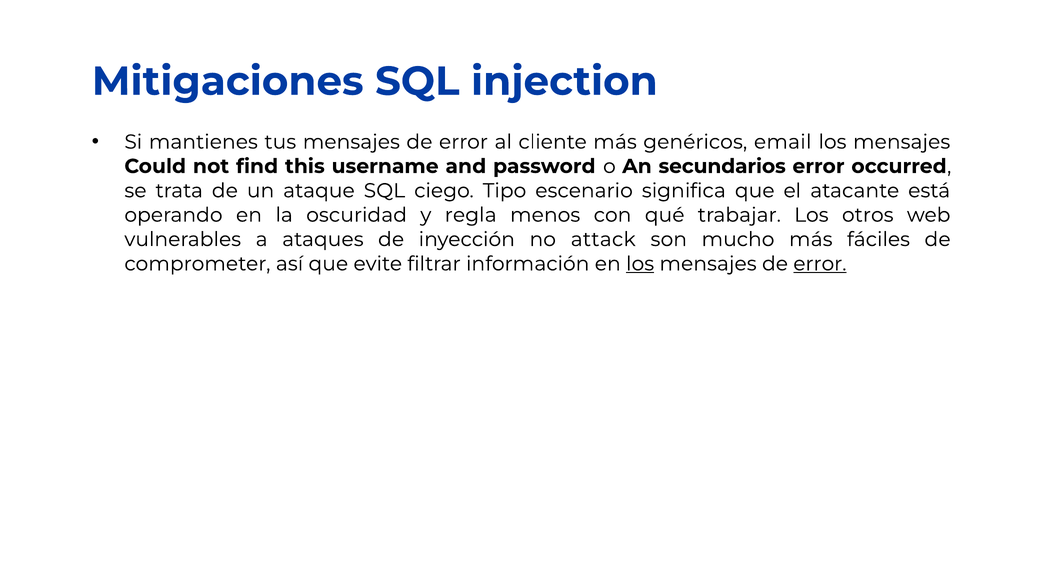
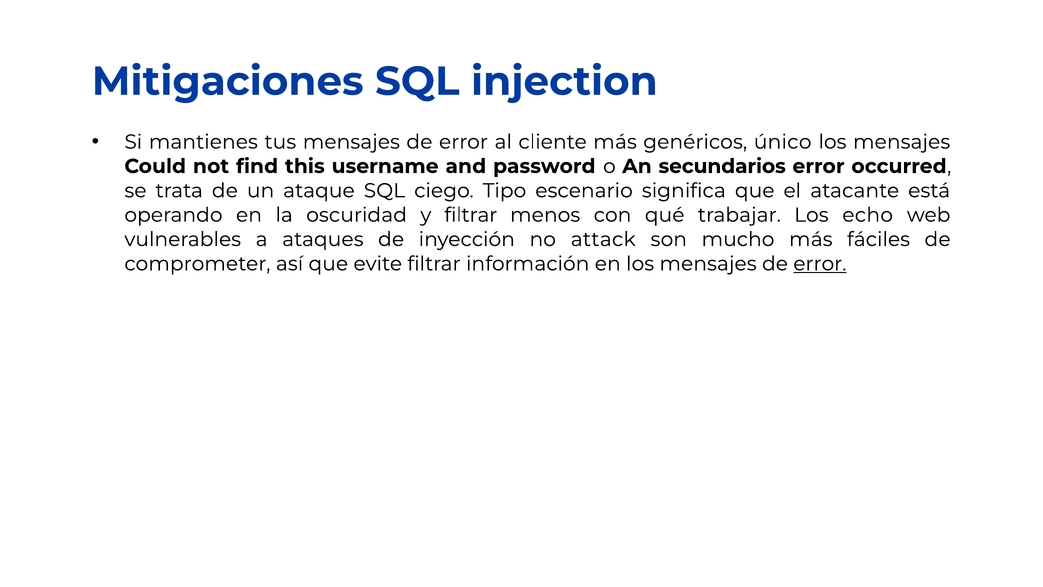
email: email -> único
y regla: regla -> filtrar
otros: otros -> echo
los at (640, 264) underline: present -> none
